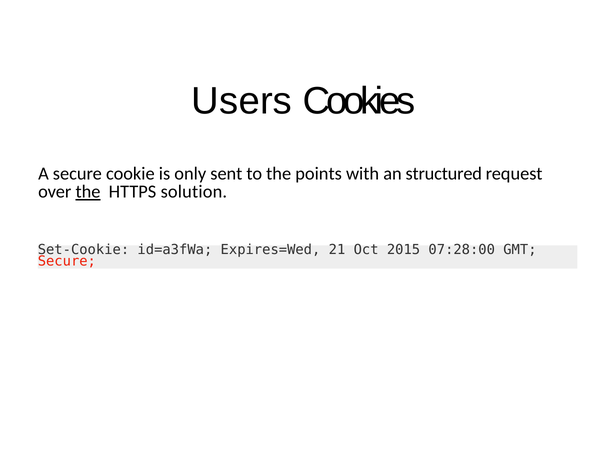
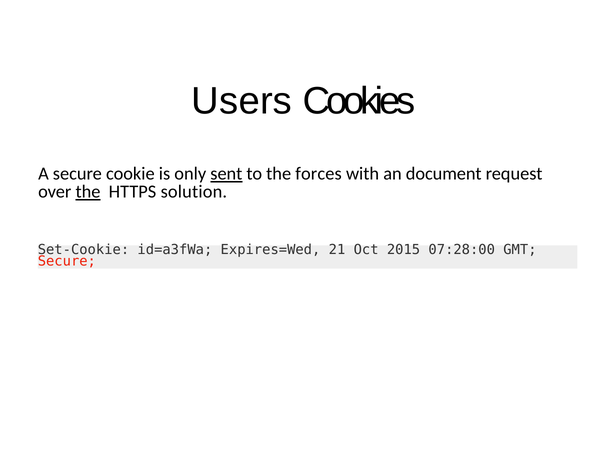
sent underline: none -> present
points: points -> forces
structured: structured -> document
